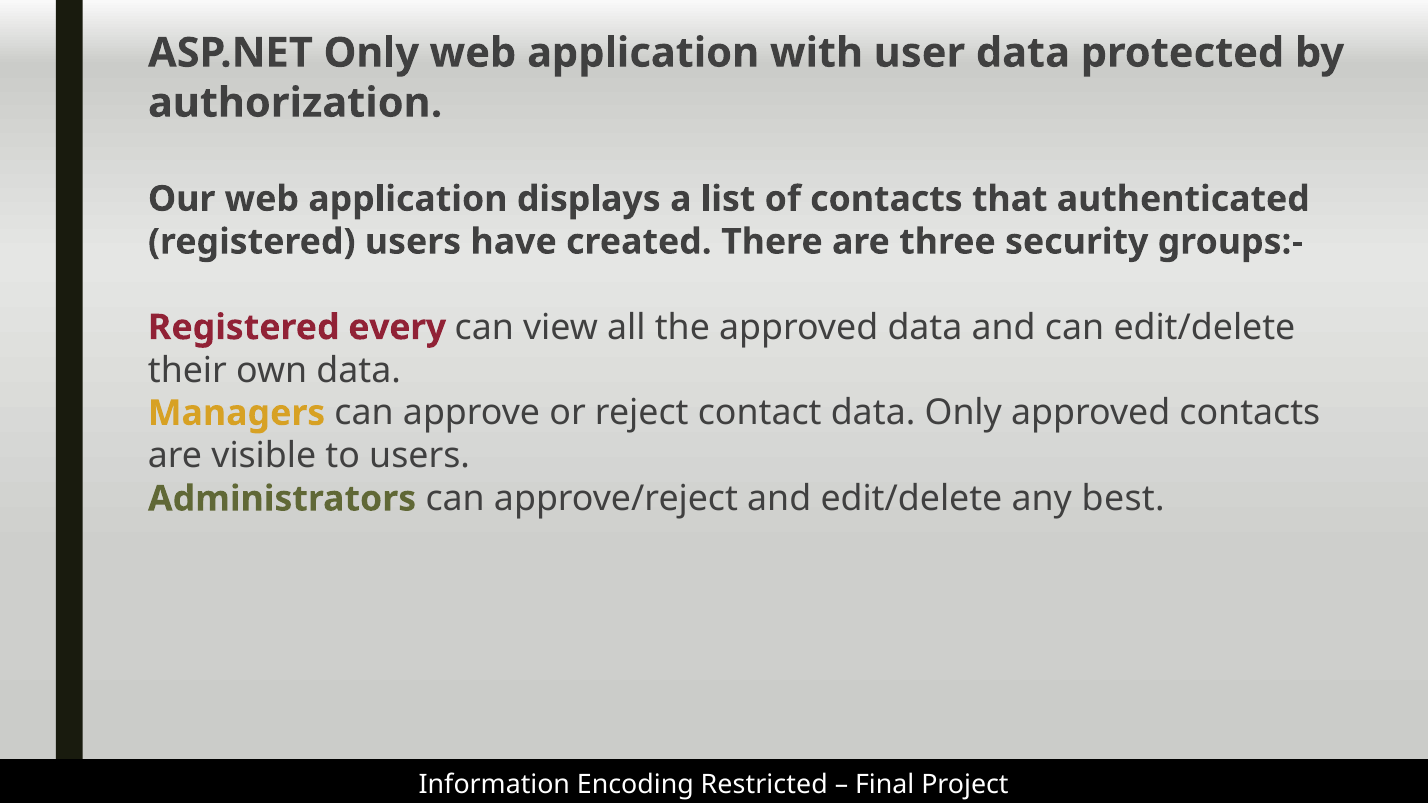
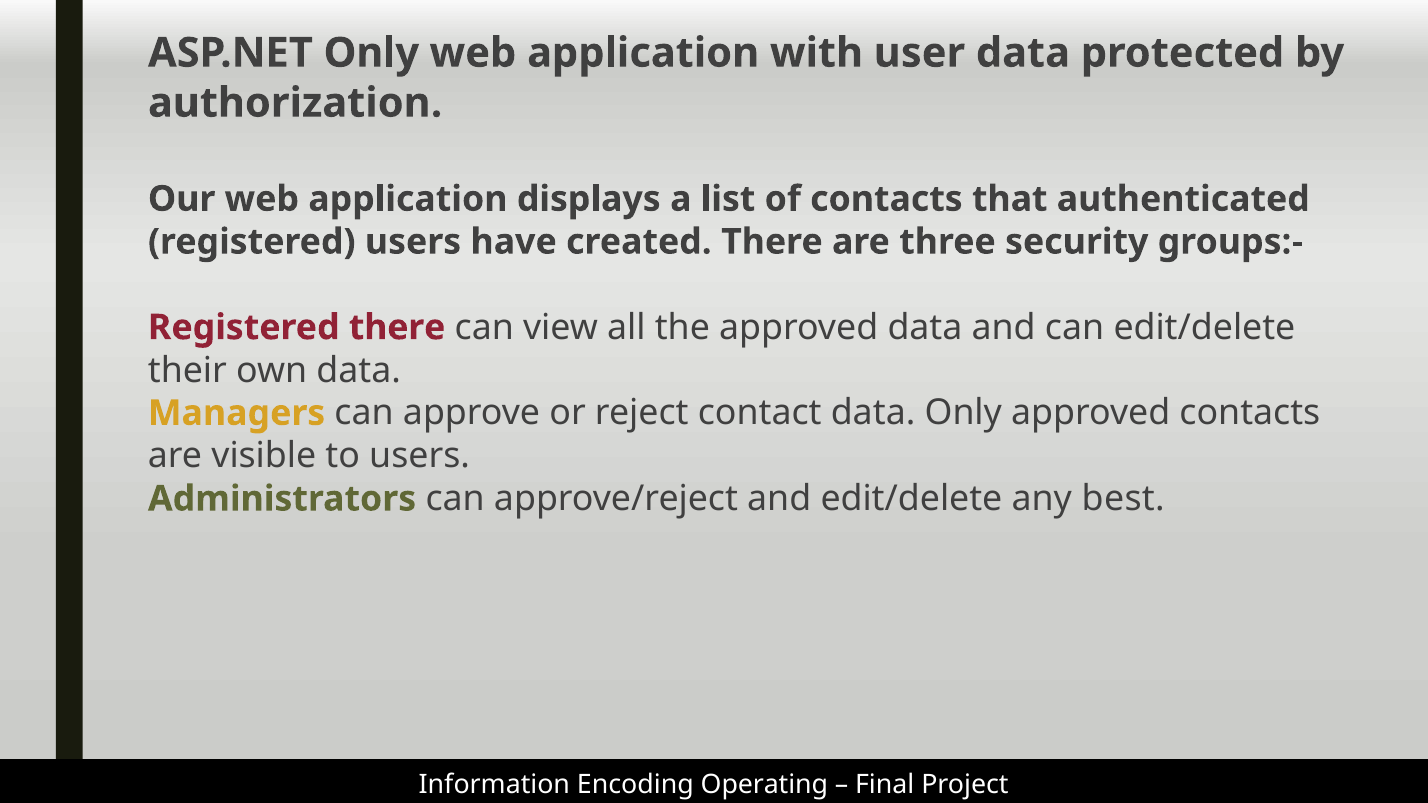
Registered every: every -> there
Restricted: Restricted -> Operating
